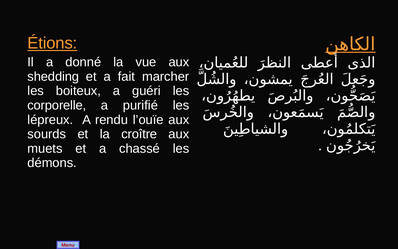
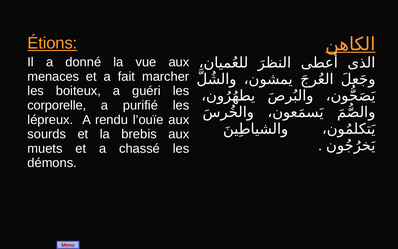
shedding: shedding -> menaces
croître: croître -> brebis
